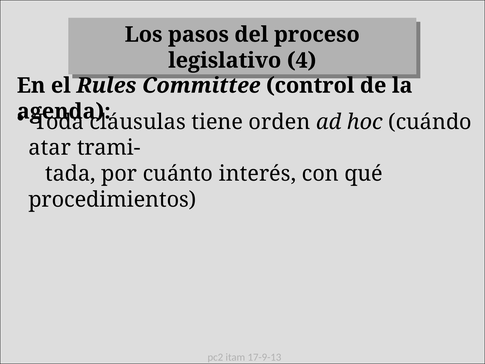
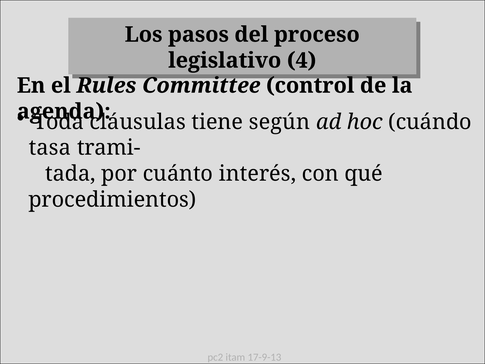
orden: orden -> según
atar: atar -> tasa
